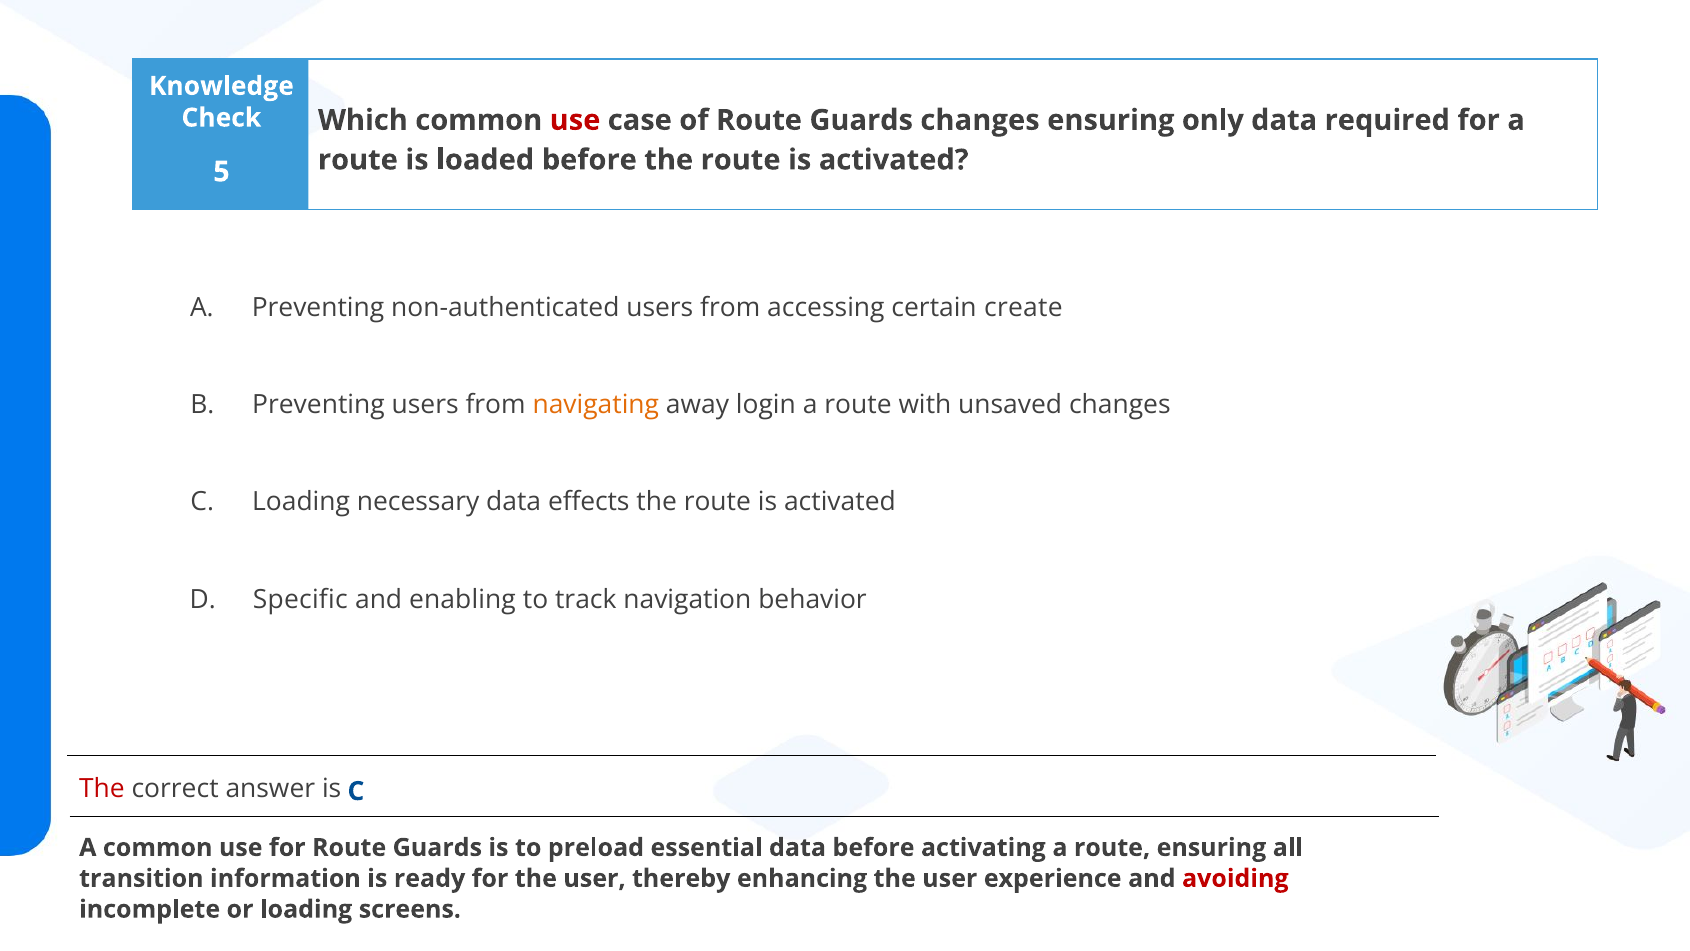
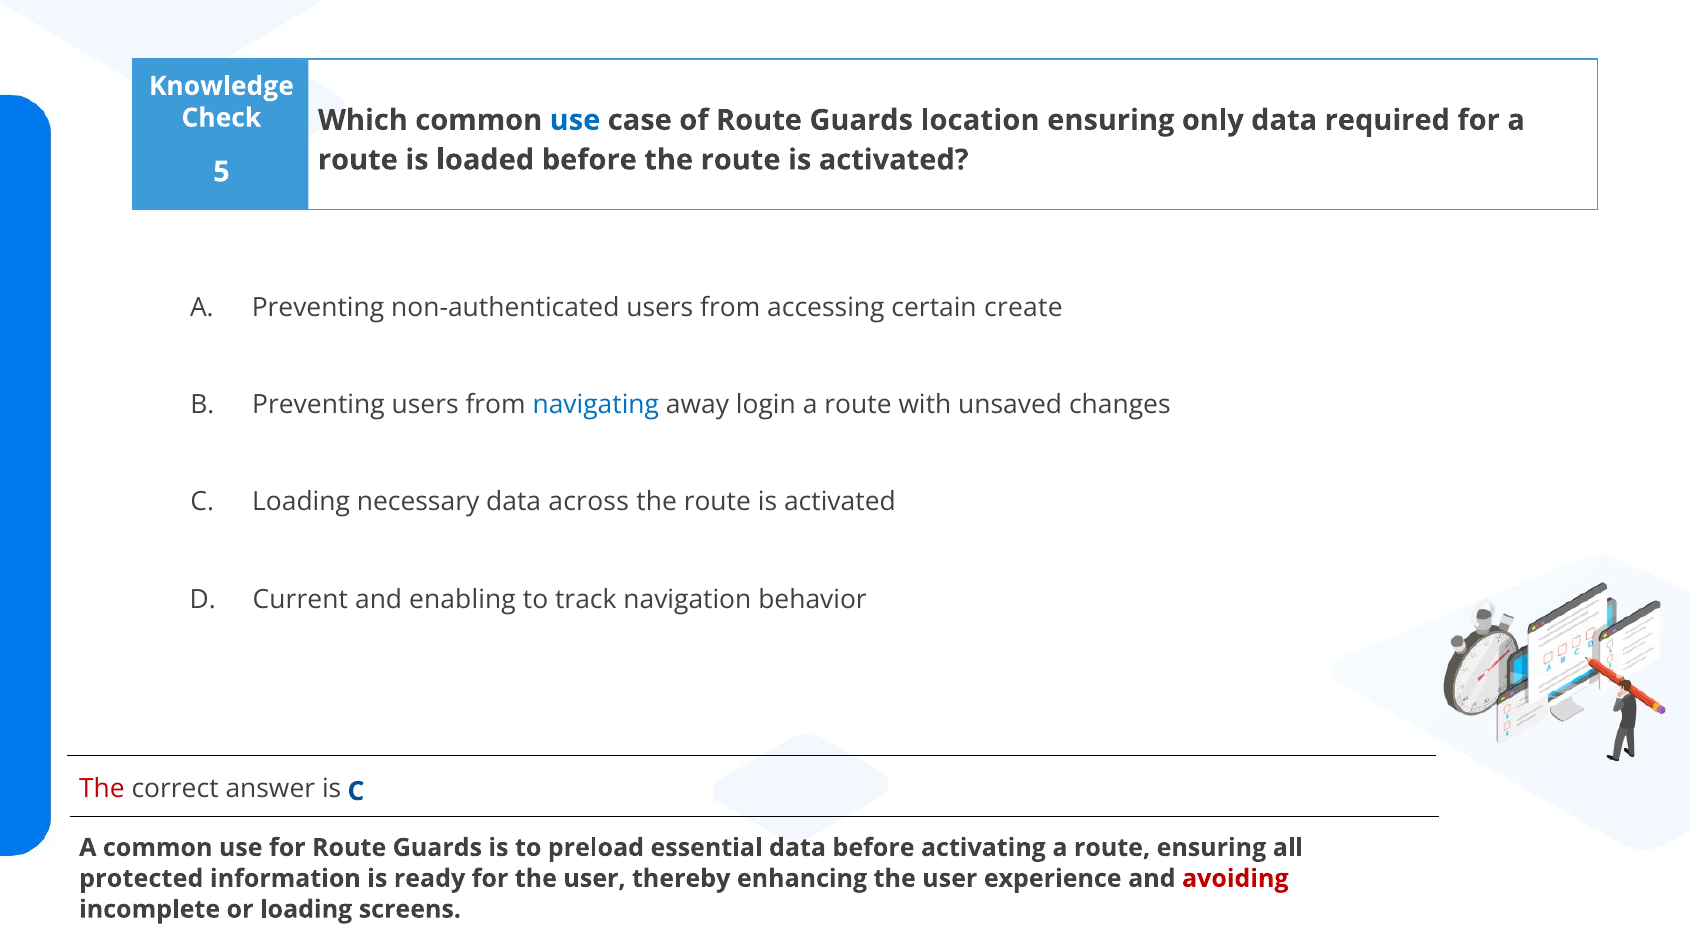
use at (575, 120) colour: red -> blue
Guards changes: changes -> location
navigating colour: orange -> blue
effects: effects -> across
Specific: Specific -> Current
transition: transition -> protected
